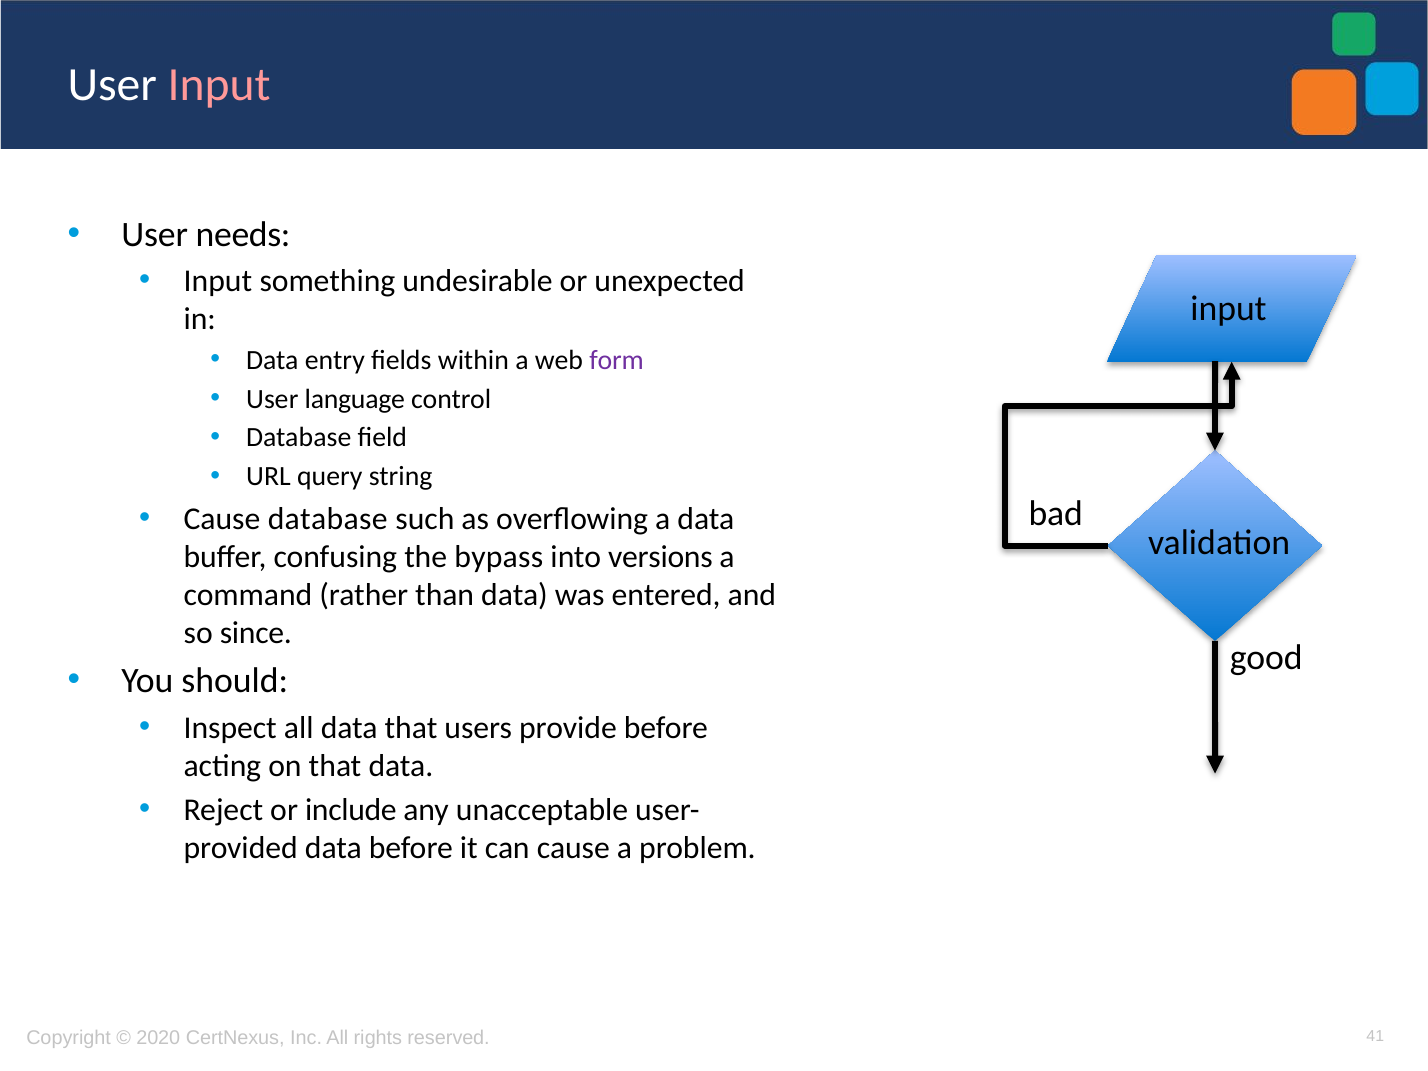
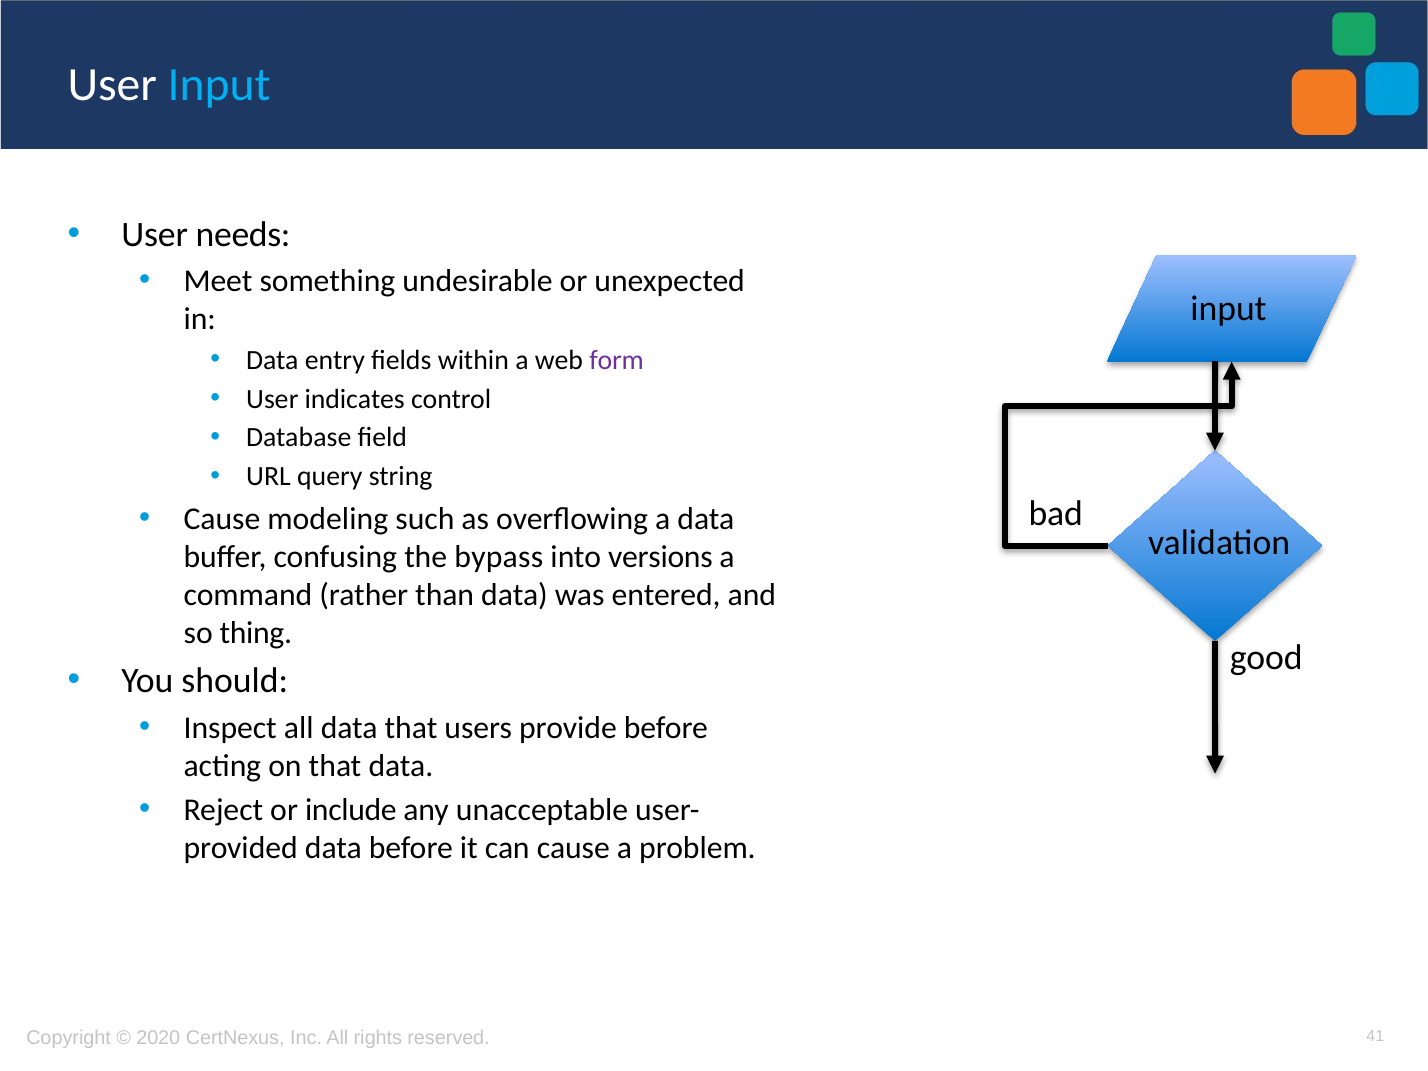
Input at (219, 85) colour: pink -> light blue
Input at (218, 281): Input -> Meet
language: language -> indicates
Cause database: database -> modeling
since: since -> thing
